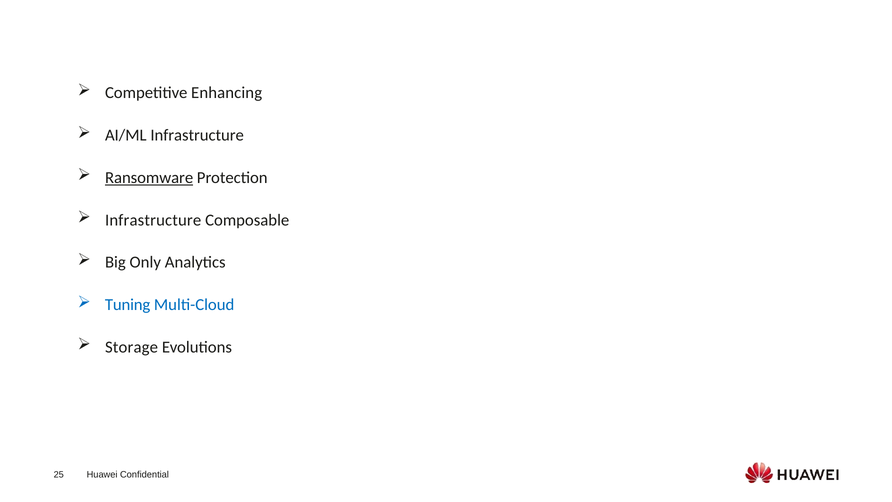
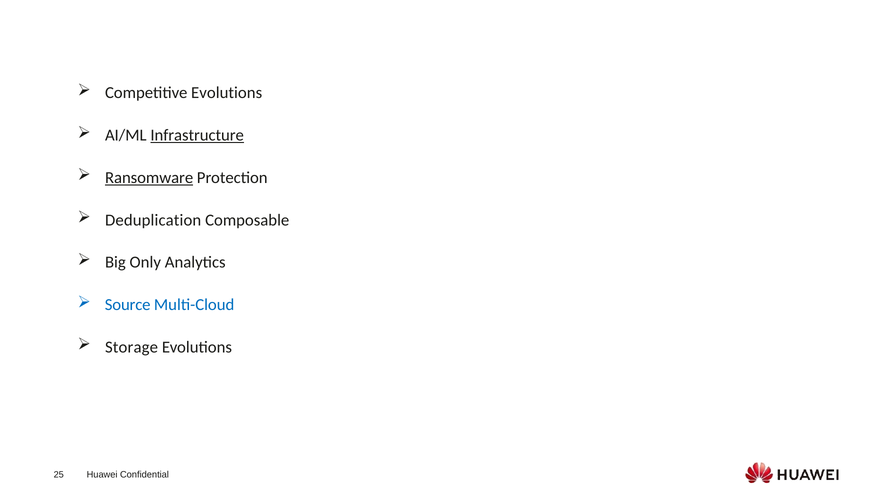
Competitive Enhancing: Enhancing -> Evolutions
Infrastructure at (197, 135) underline: none -> present
Infrastructure at (153, 220): Infrastructure -> Deduplication
Tuning: Tuning -> Source
